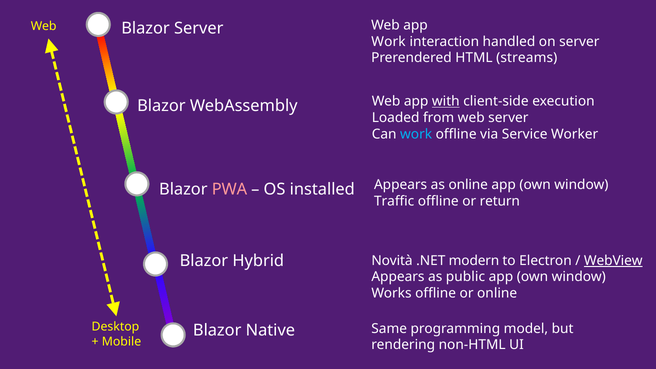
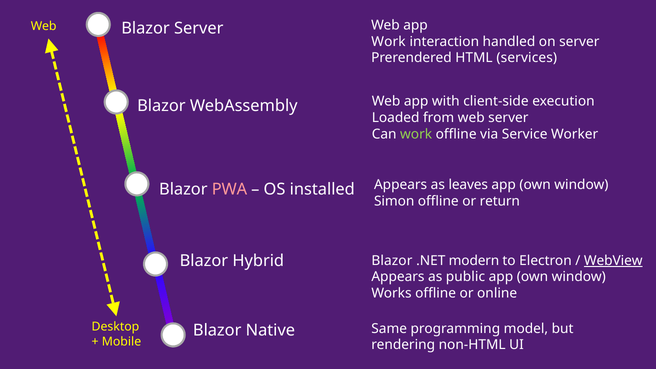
streams: streams -> services
with underline: present -> none
work at (416, 134) colour: light blue -> light green
as online: online -> leaves
Traffic: Traffic -> Simon
Hybrid Novità: Novità -> Blazor
